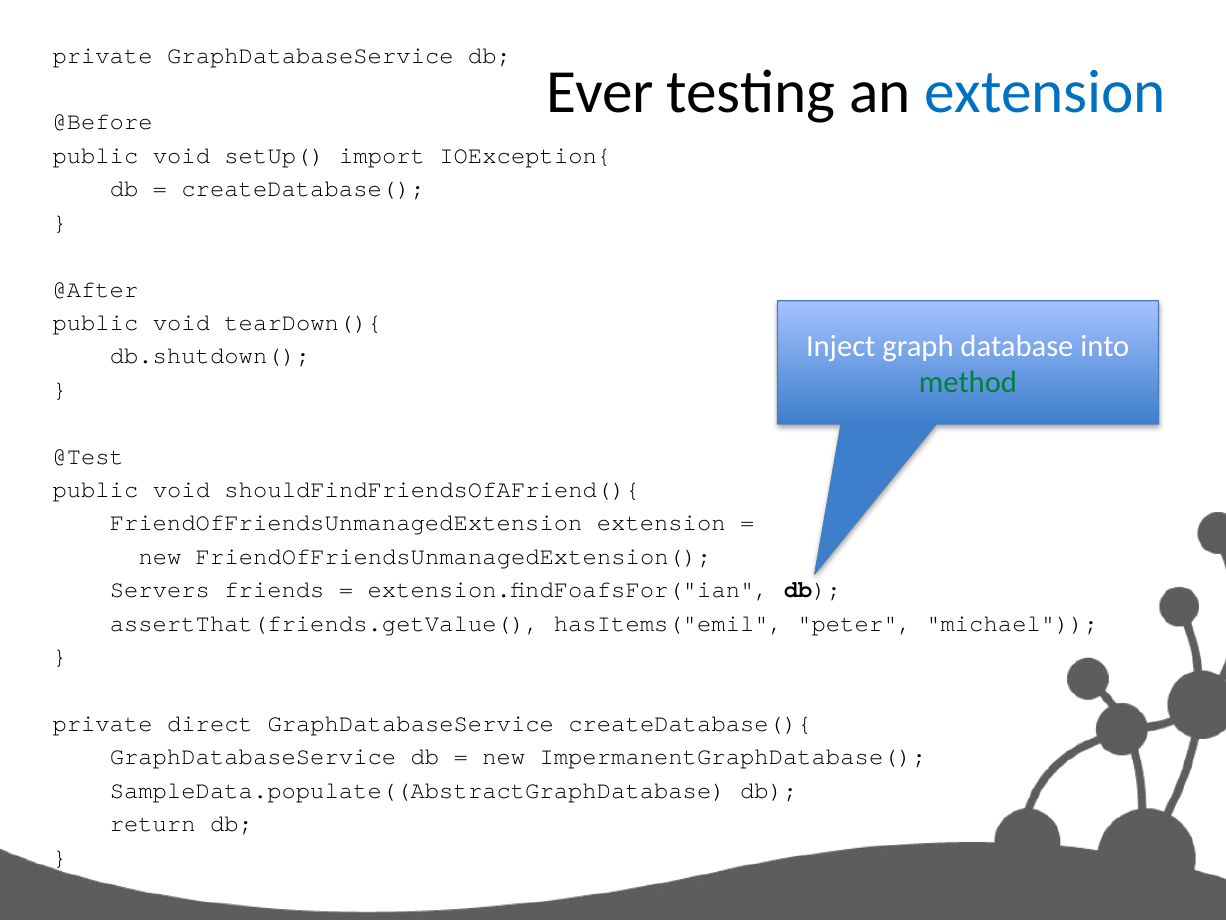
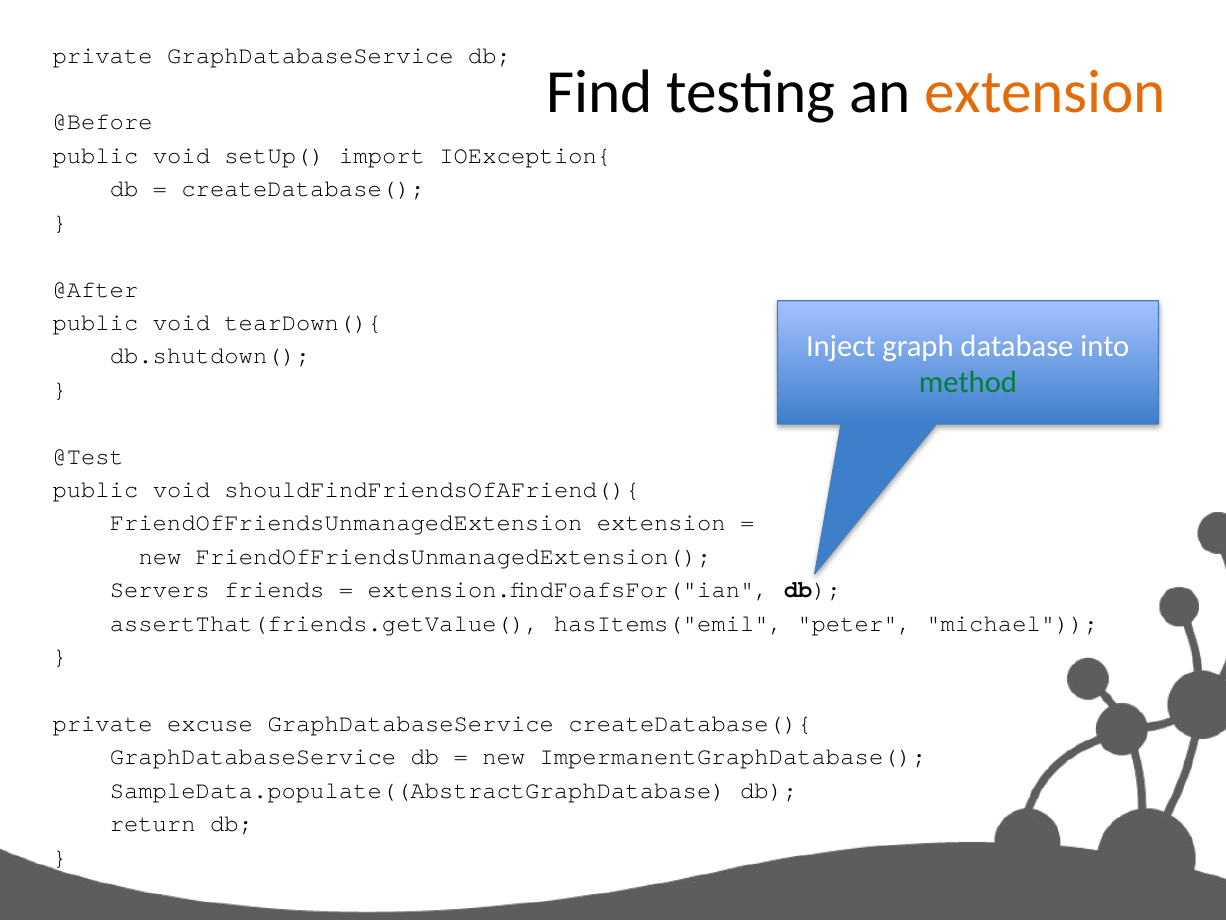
Ever: Ever -> Find
extension at (1045, 92) colour: blue -> orange
direct: direct -> excuse
